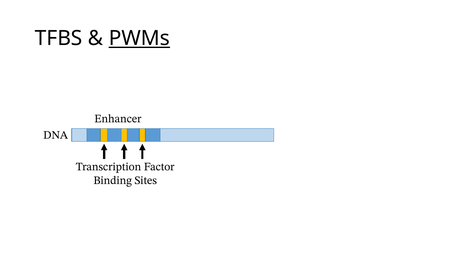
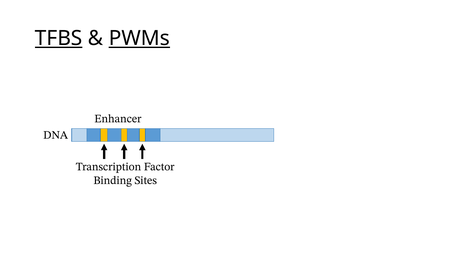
TFBS underline: none -> present
